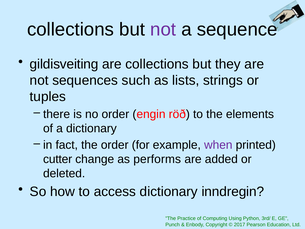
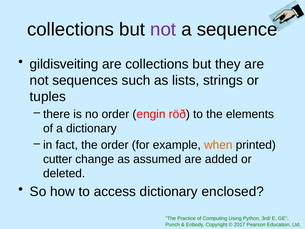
when colour: purple -> orange
performs: performs -> assumed
inndregin: inndregin -> enclosed
